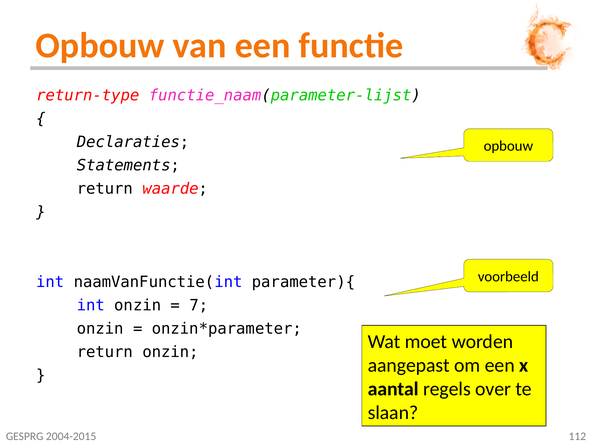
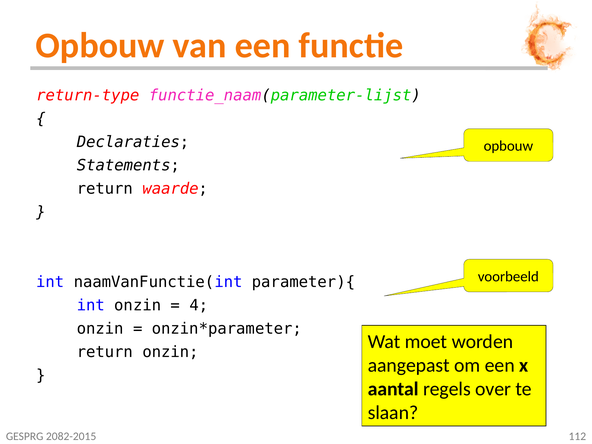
7: 7 -> 4
2004-2015: 2004-2015 -> 2082-2015
